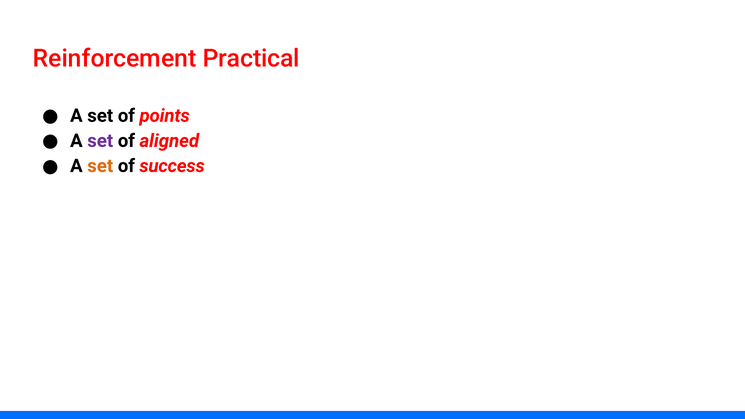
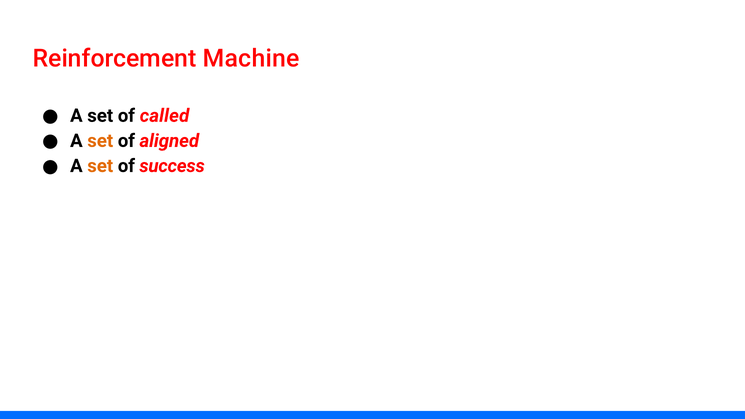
Practical: Practical -> Machine
points: points -> called
set at (100, 141) colour: purple -> orange
